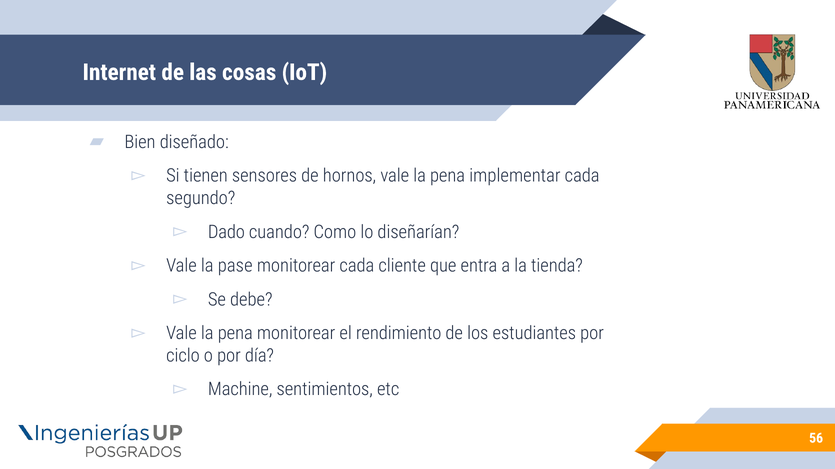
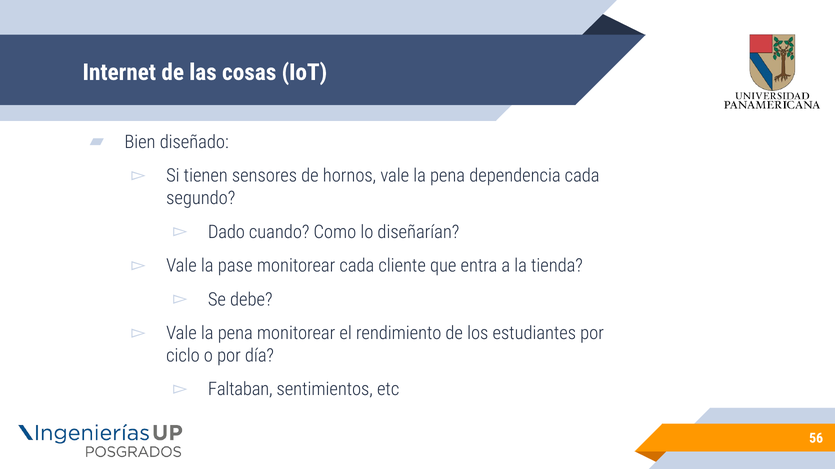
implementar: implementar -> dependencia
Machine: Machine -> Faltaban
